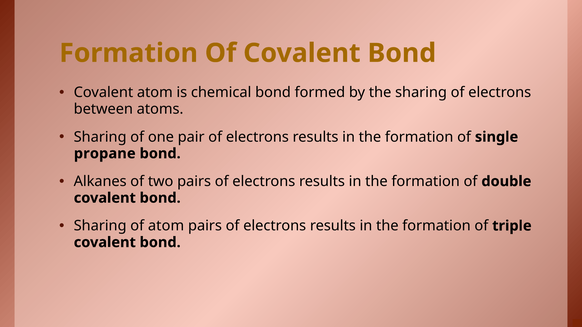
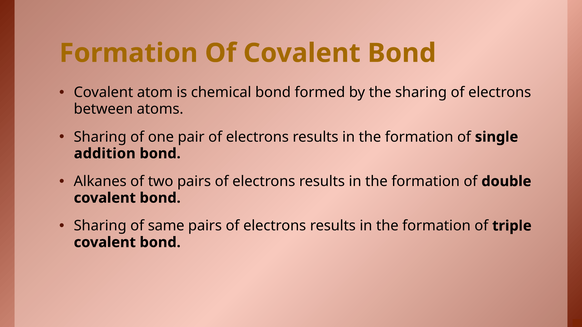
propane: propane -> addition
of atom: atom -> same
